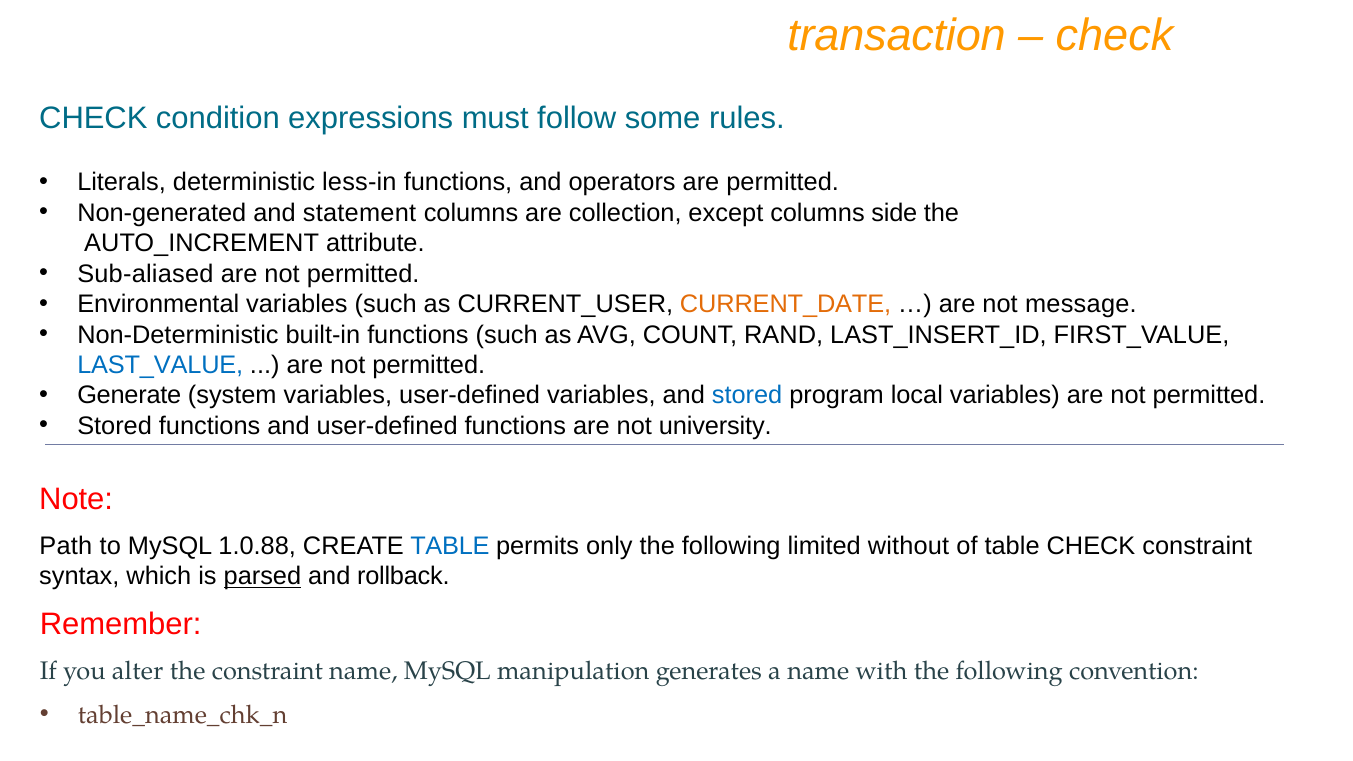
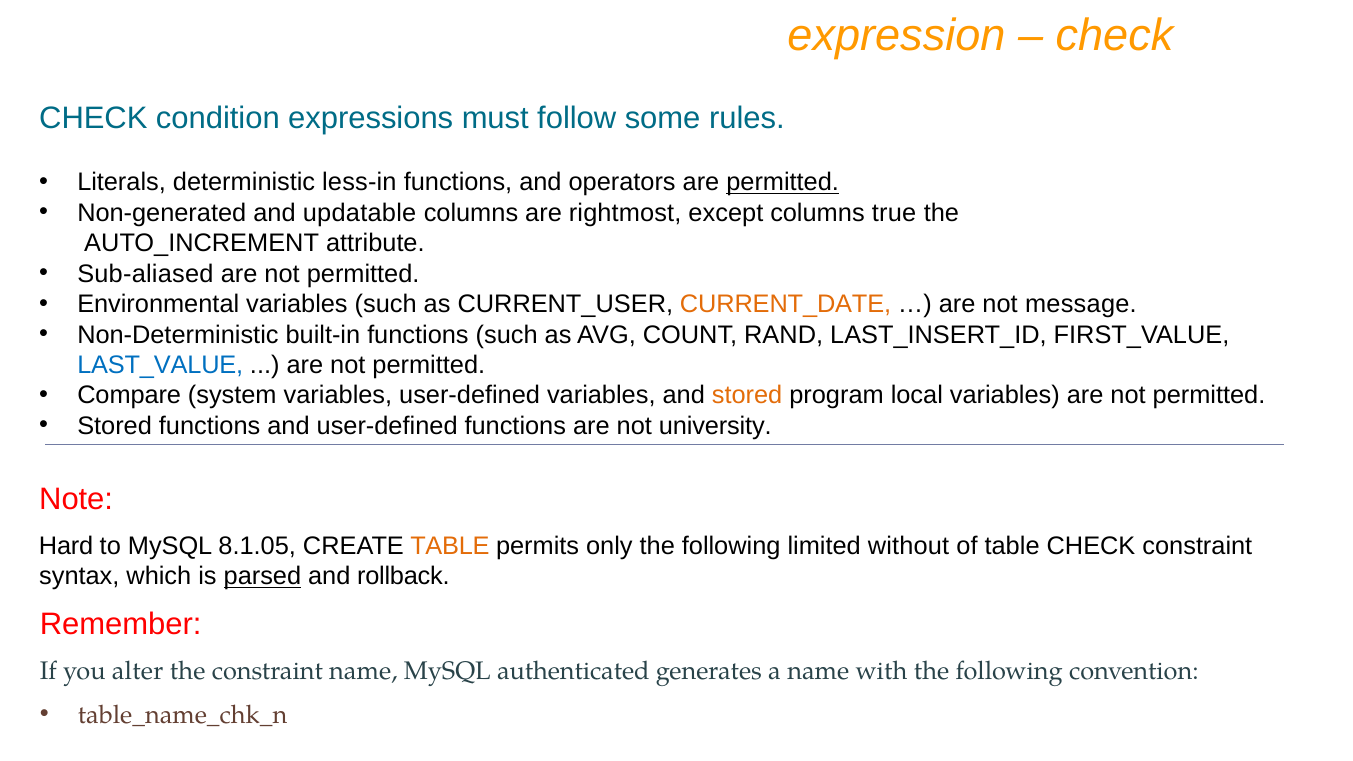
transaction: transaction -> expression
permitted at (783, 182) underline: none -> present
statement: statement -> updatable
collection: collection -> rightmost
side: side -> true
Generate: Generate -> Compare
stored at (747, 396) colour: blue -> orange
Path: Path -> Hard
1.0.88: 1.0.88 -> 8.1.05
TABLE at (450, 546) colour: blue -> orange
manipulation: manipulation -> authenticated
